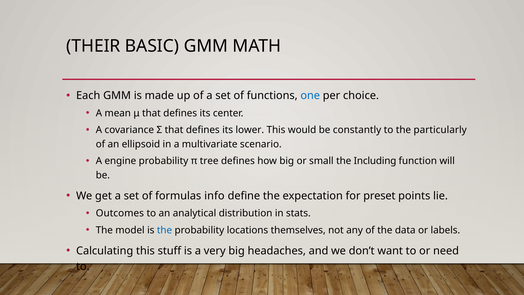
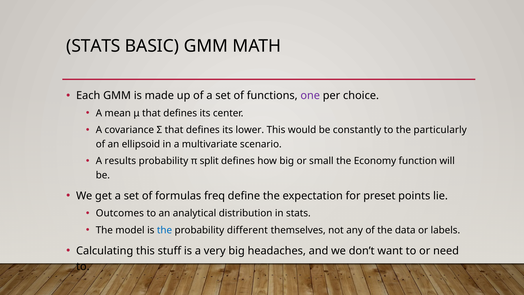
THEIR at (93, 46): THEIR -> STATS
one colour: blue -> purple
engine: engine -> results
tree: tree -> split
Including: Including -> Economy
info: info -> freq
locations: locations -> different
